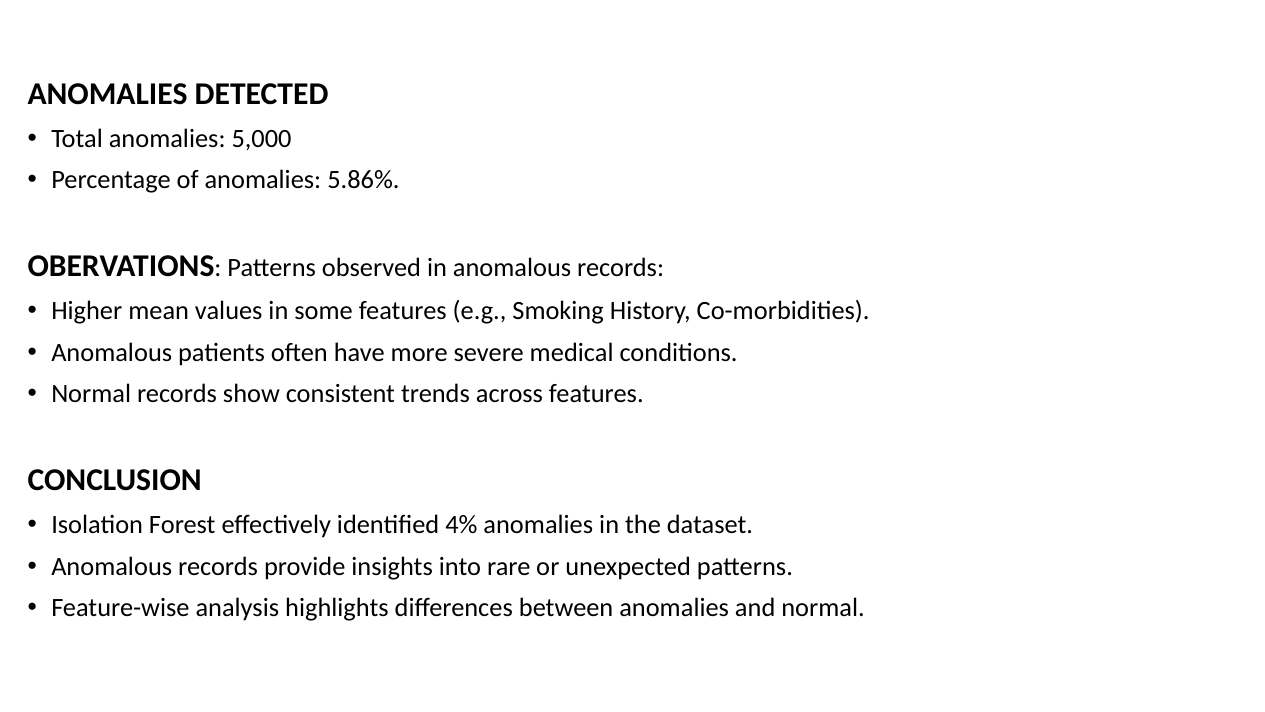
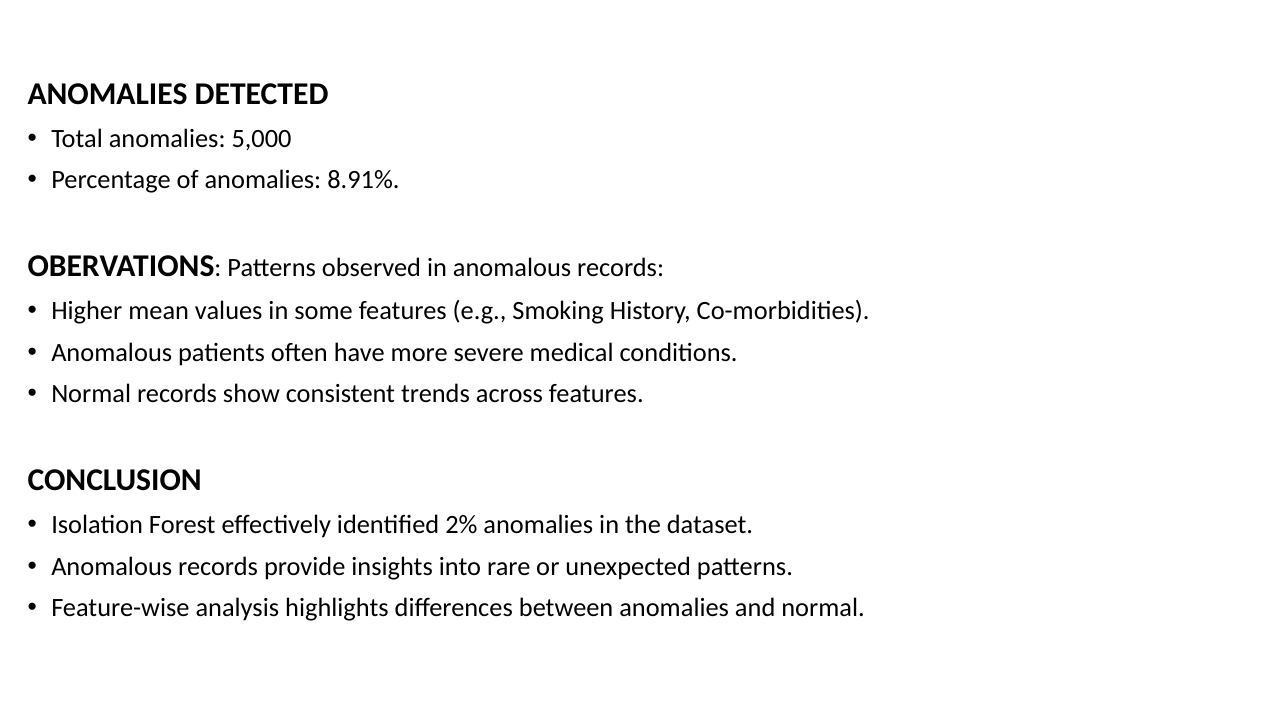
5.86%: 5.86% -> 8.91%
4%: 4% -> 2%
